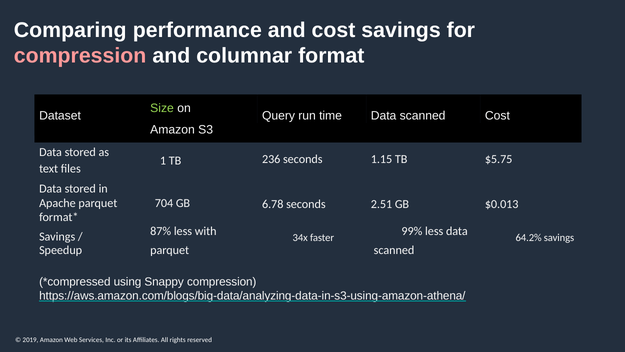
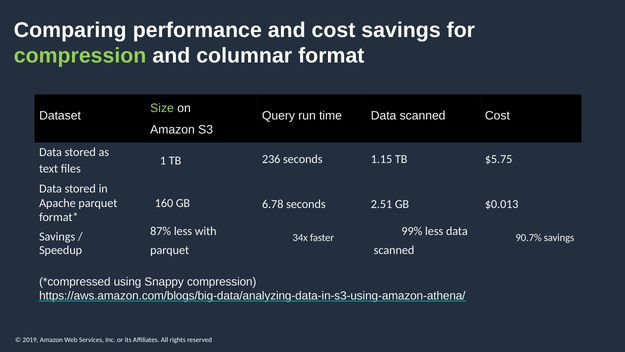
compression at (80, 56) colour: pink -> light green
704: 704 -> 160
64.2%: 64.2% -> 90.7%
